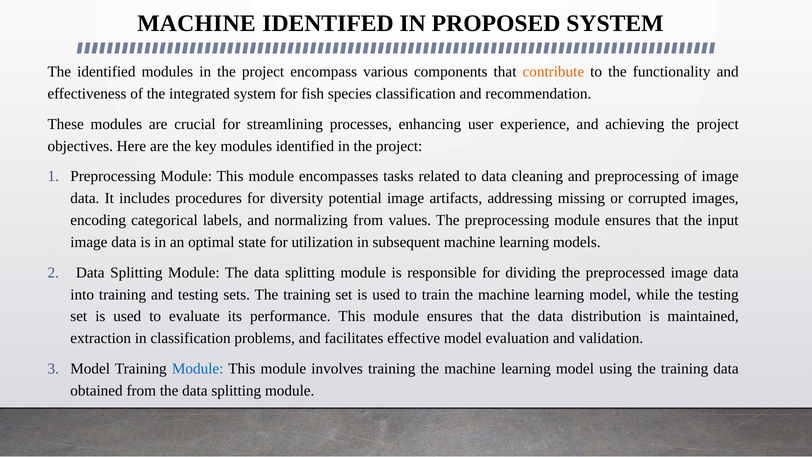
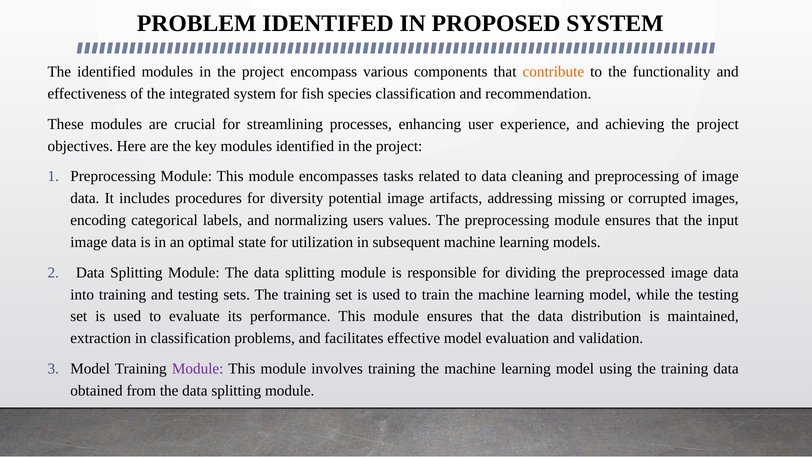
MACHINE at (197, 23): MACHINE -> PROBLEM
normalizing from: from -> users
Module at (198, 369) colour: blue -> purple
